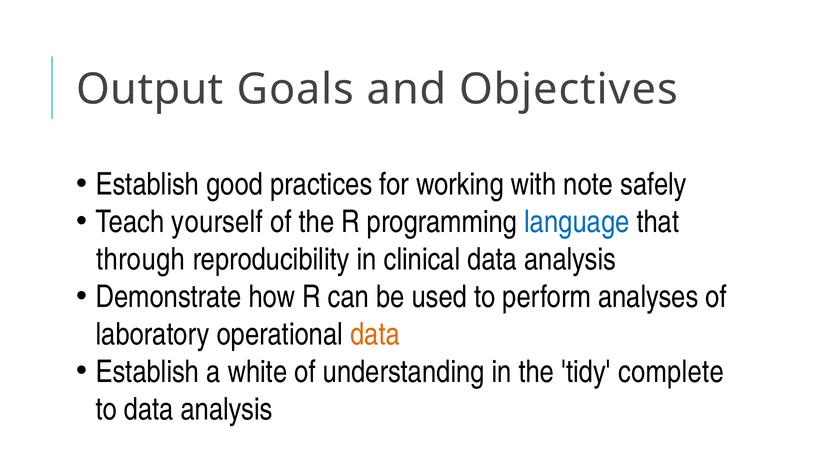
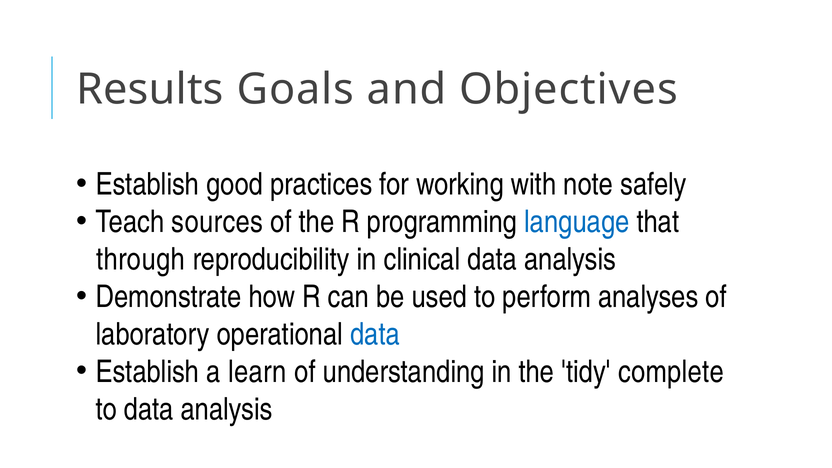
Output: Output -> Results
yourself: yourself -> sources
data at (375, 334) colour: orange -> blue
white: white -> learn
